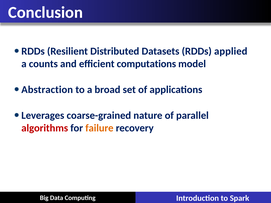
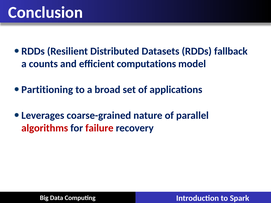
applied: applied -> fallback
Abstraction: Abstraction -> Partitioning
failure colour: orange -> red
